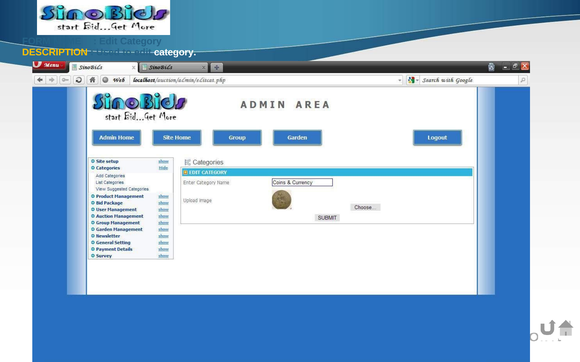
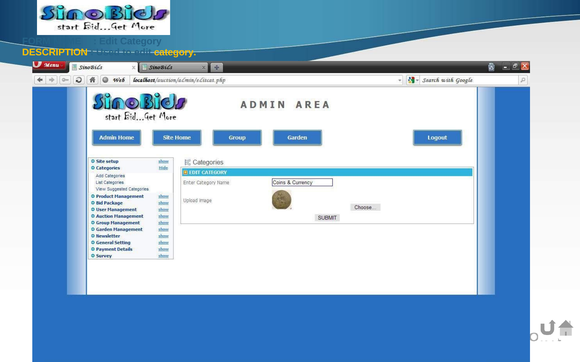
category at (175, 52) colour: white -> yellow
